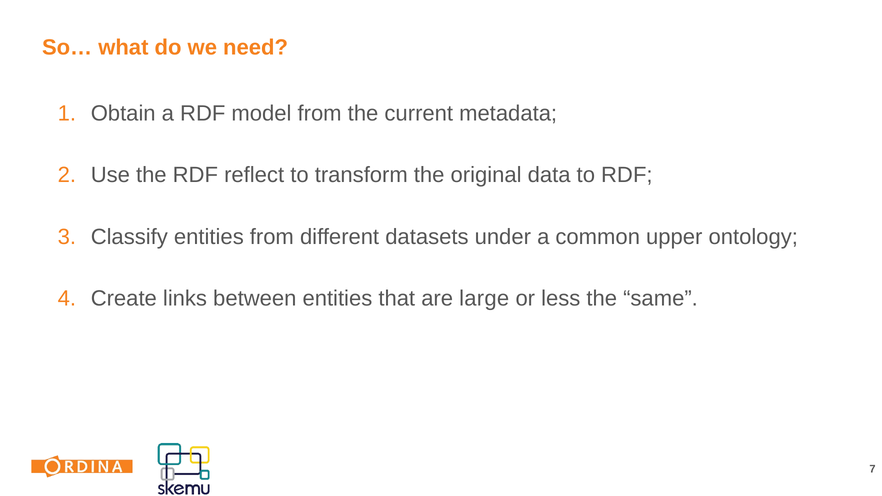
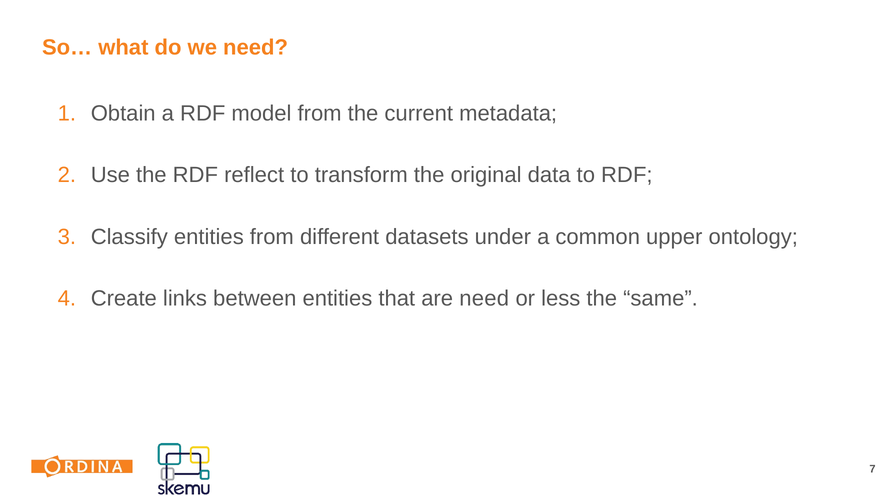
are large: large -> need
